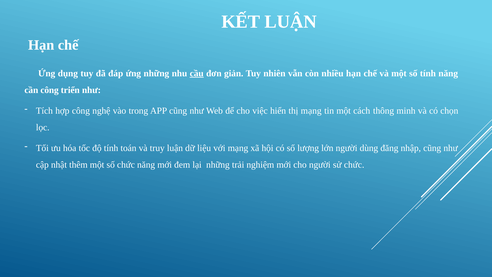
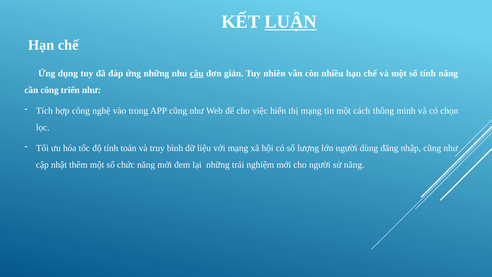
LUẬN at (291, 22) underline: none -> present
truy luận: luận -> bình
sử chức: chức -> năng
